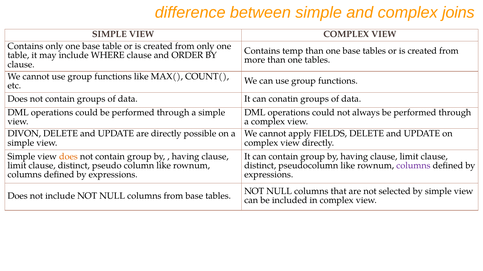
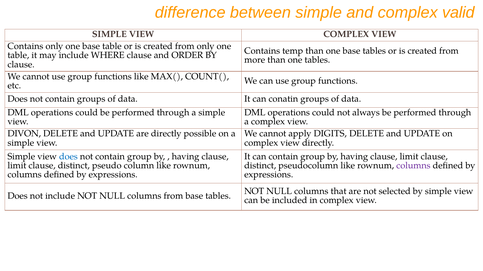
joins: joins -> valid
FIELDS: FIELDS -> DIGITS
does at (68, 157) colour: orange -> blue
